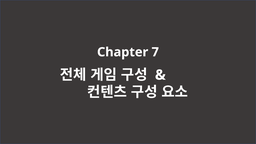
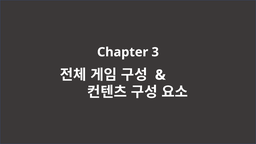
7: 7 -> 3
